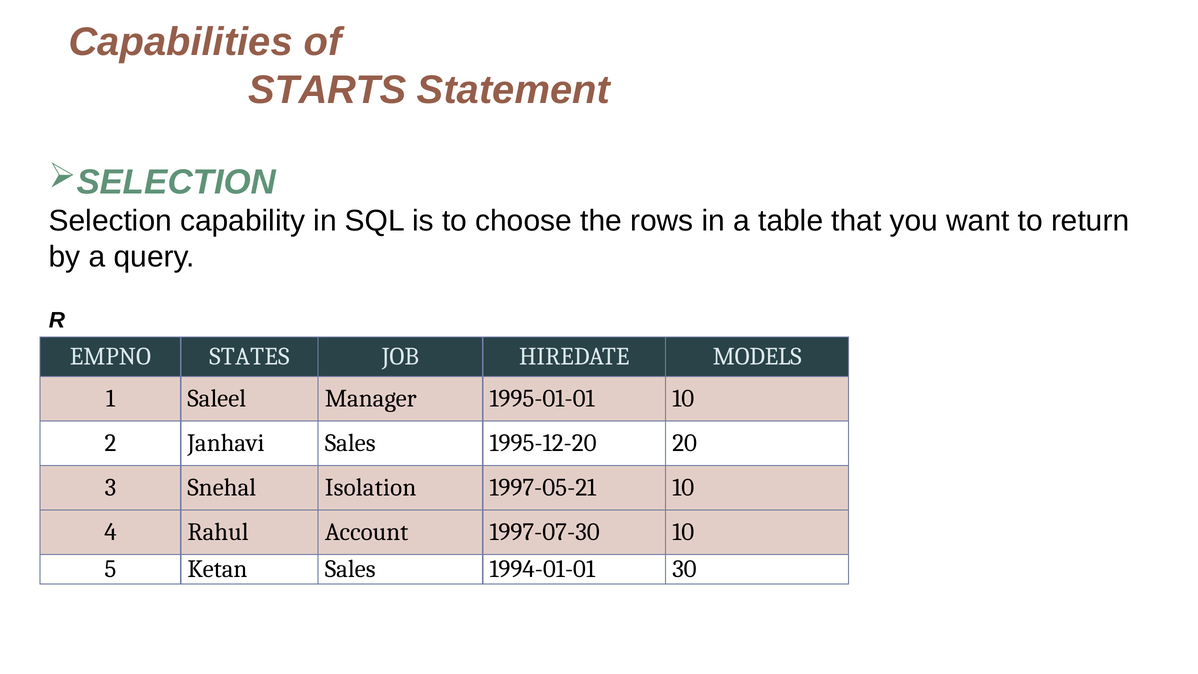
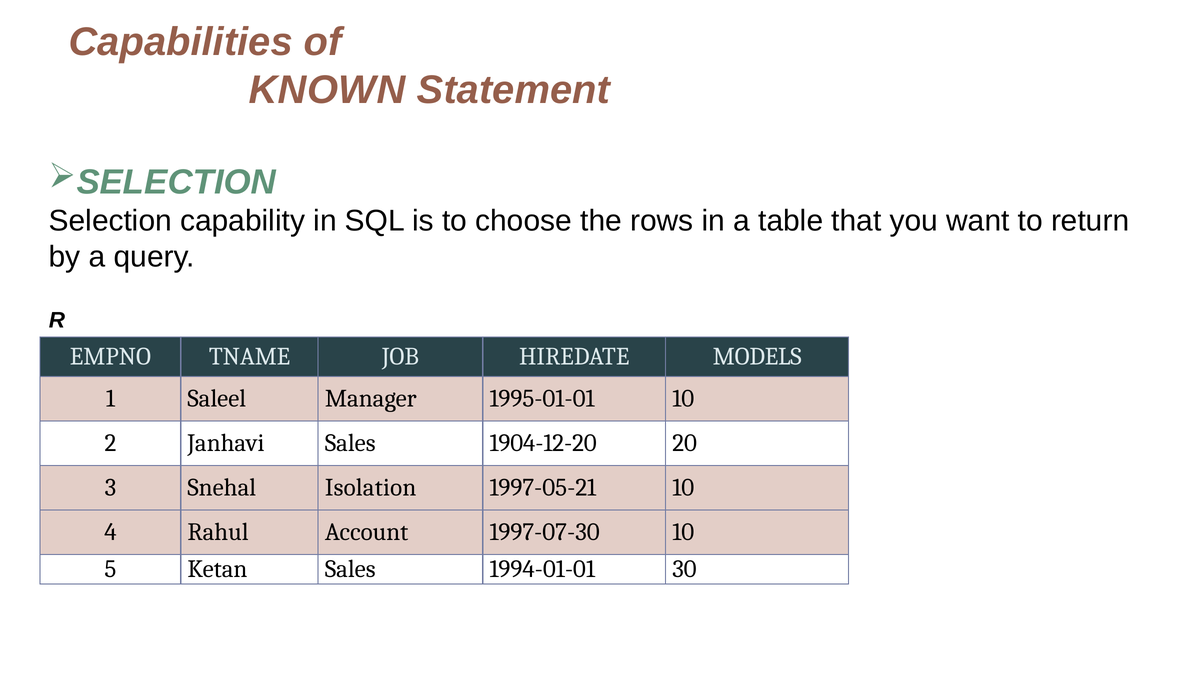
STARTS: STARTS -> KNOWN
STATES: STATES -> TNAME
1995-12-20: 1995-12-20 -> 1904-12-20
